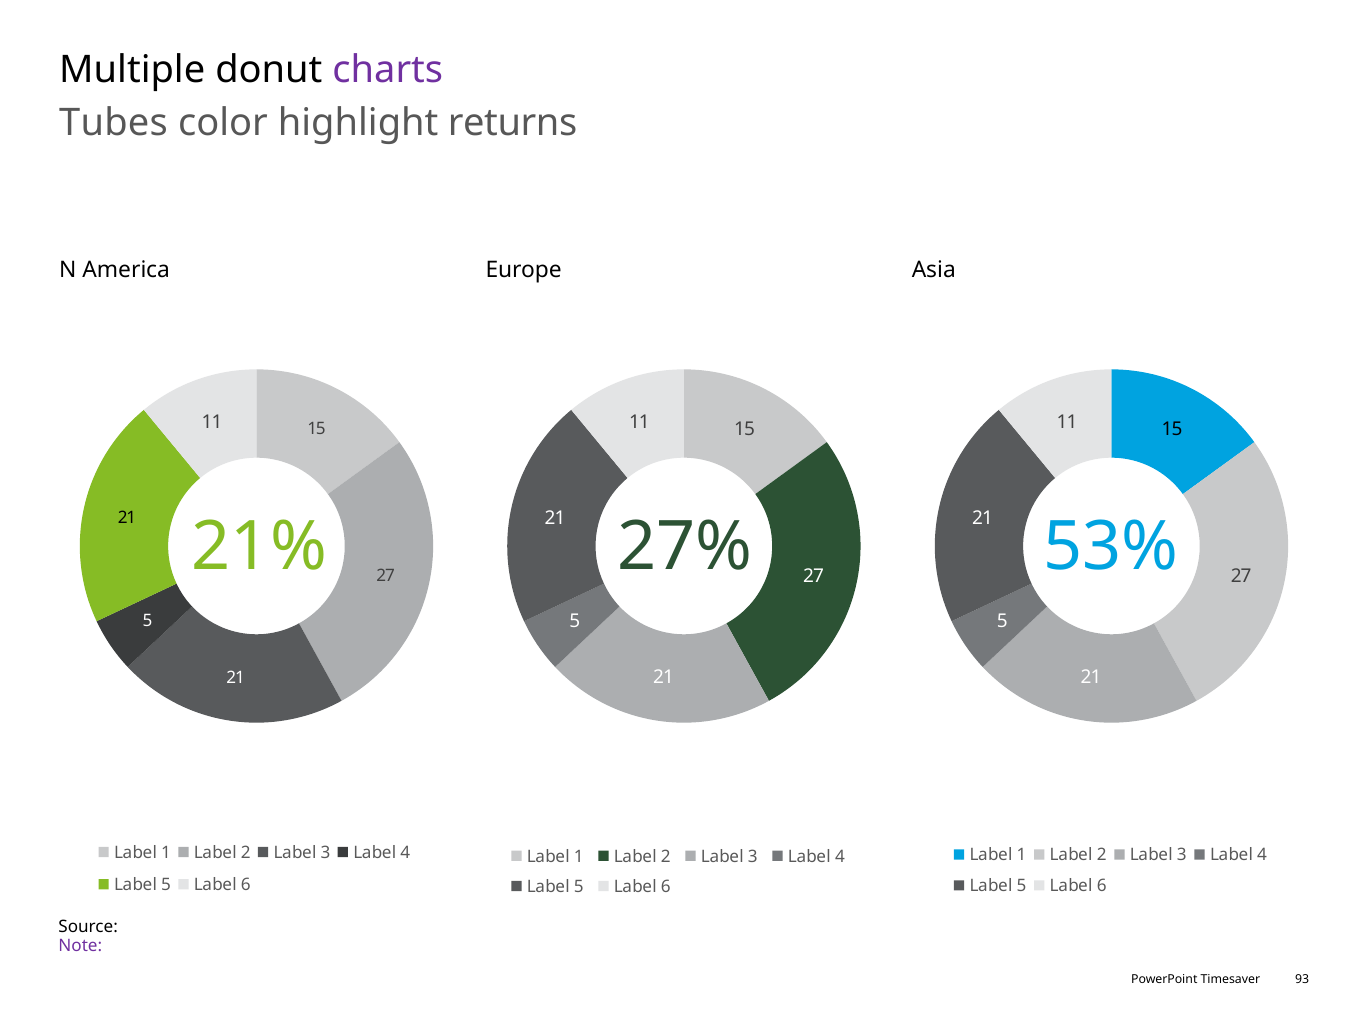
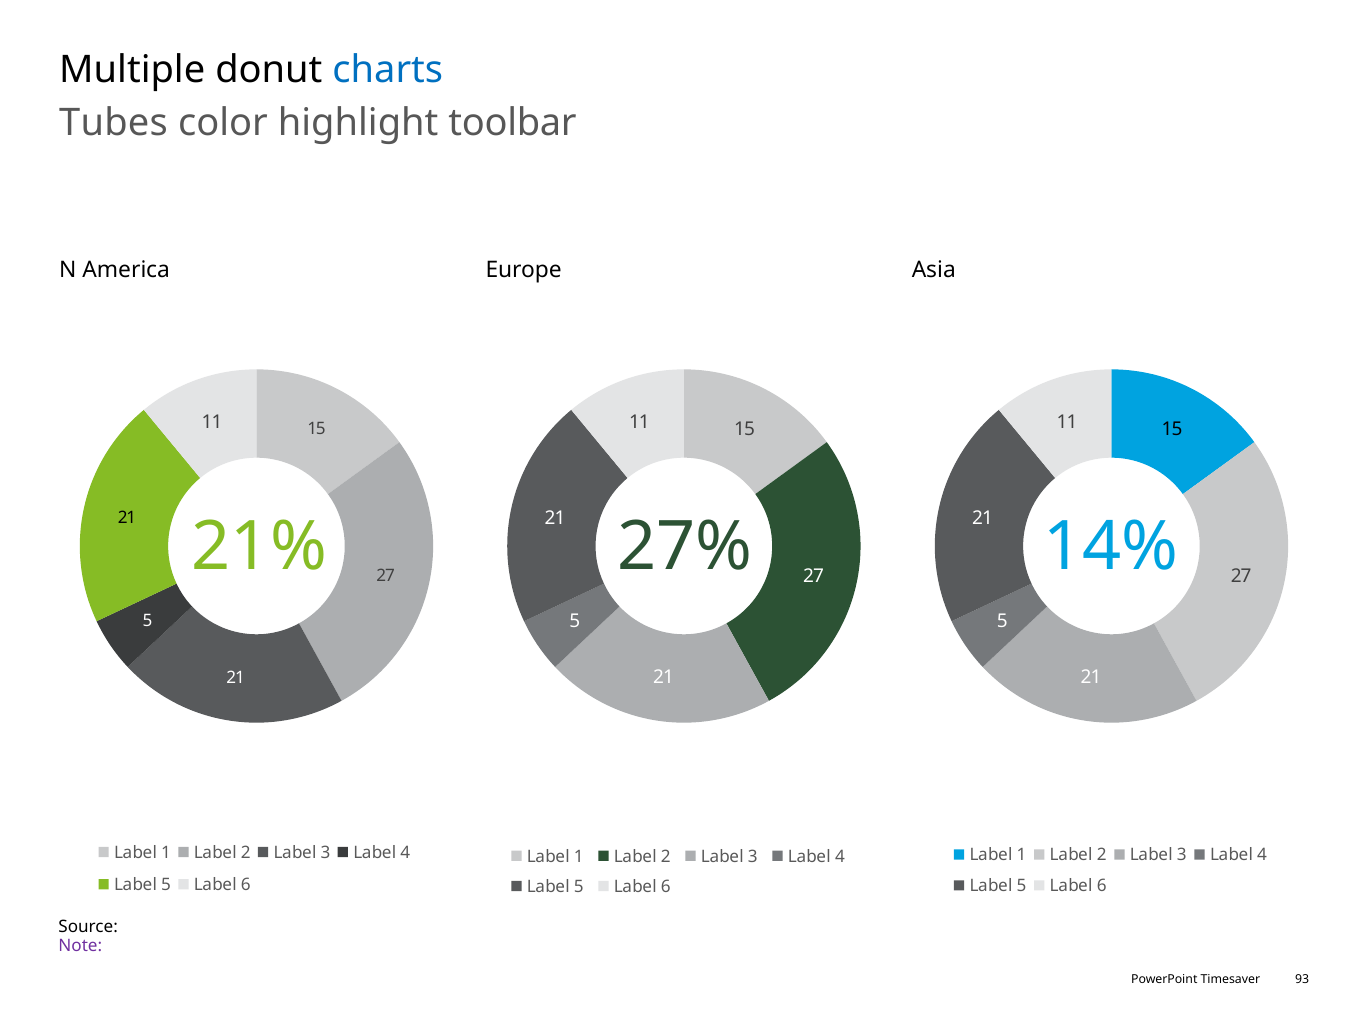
charts colour: purple -> blue
returns: returns -> toolbar
53%: 53% -> 14%
